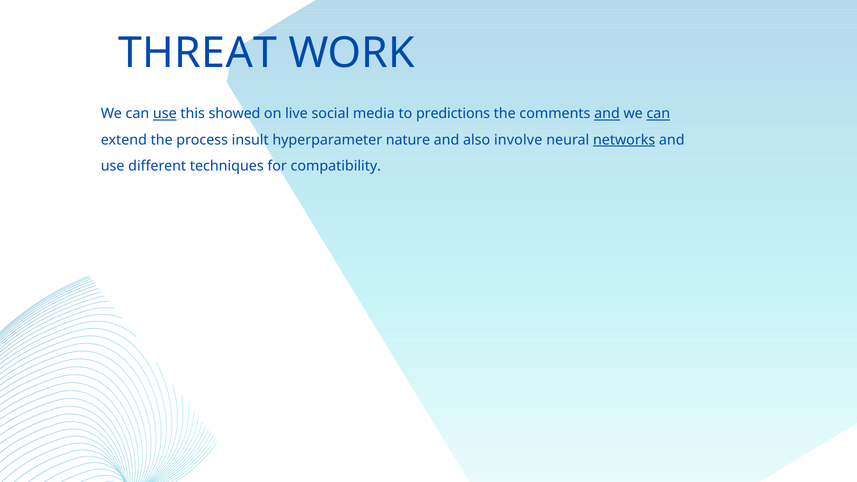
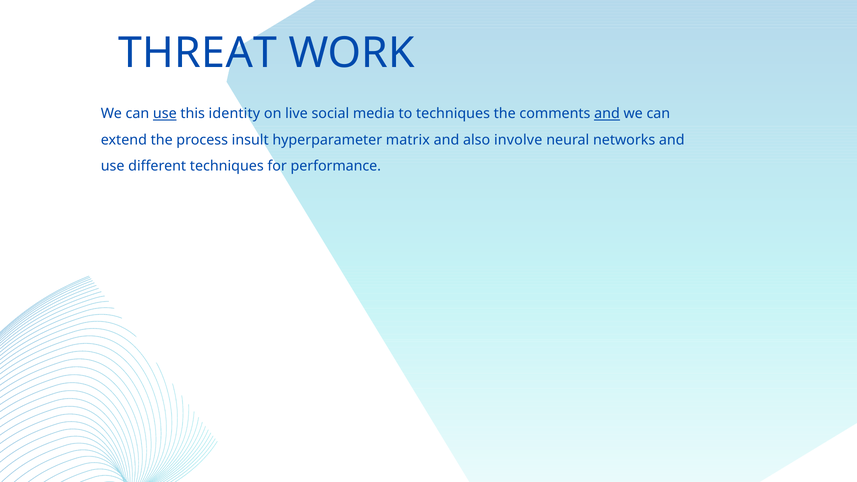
showed: showed -> identity
to predictions: predictions -> techniques
can at (658, 114) underline: present -> none
nature: nature -> matrix
networks underline: present -> none
compatibility: compatibility -> performance
